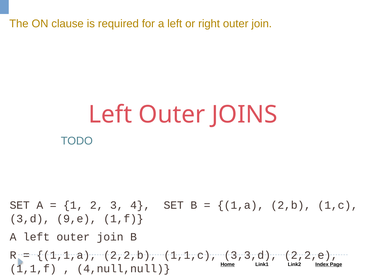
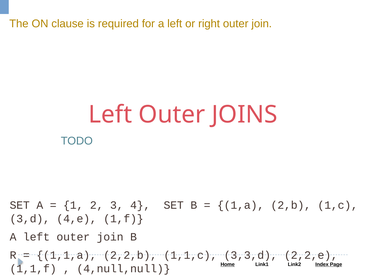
9,e: 9,e -> 4,e
